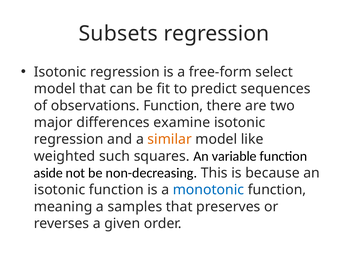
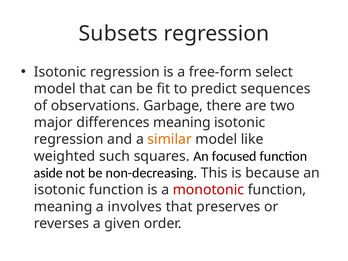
observations Function: Function -> Garbage
differences examine: examine -> meaning
variable: variable -> focused
monotonic colour: blue -> red
samples: samples -> involves
